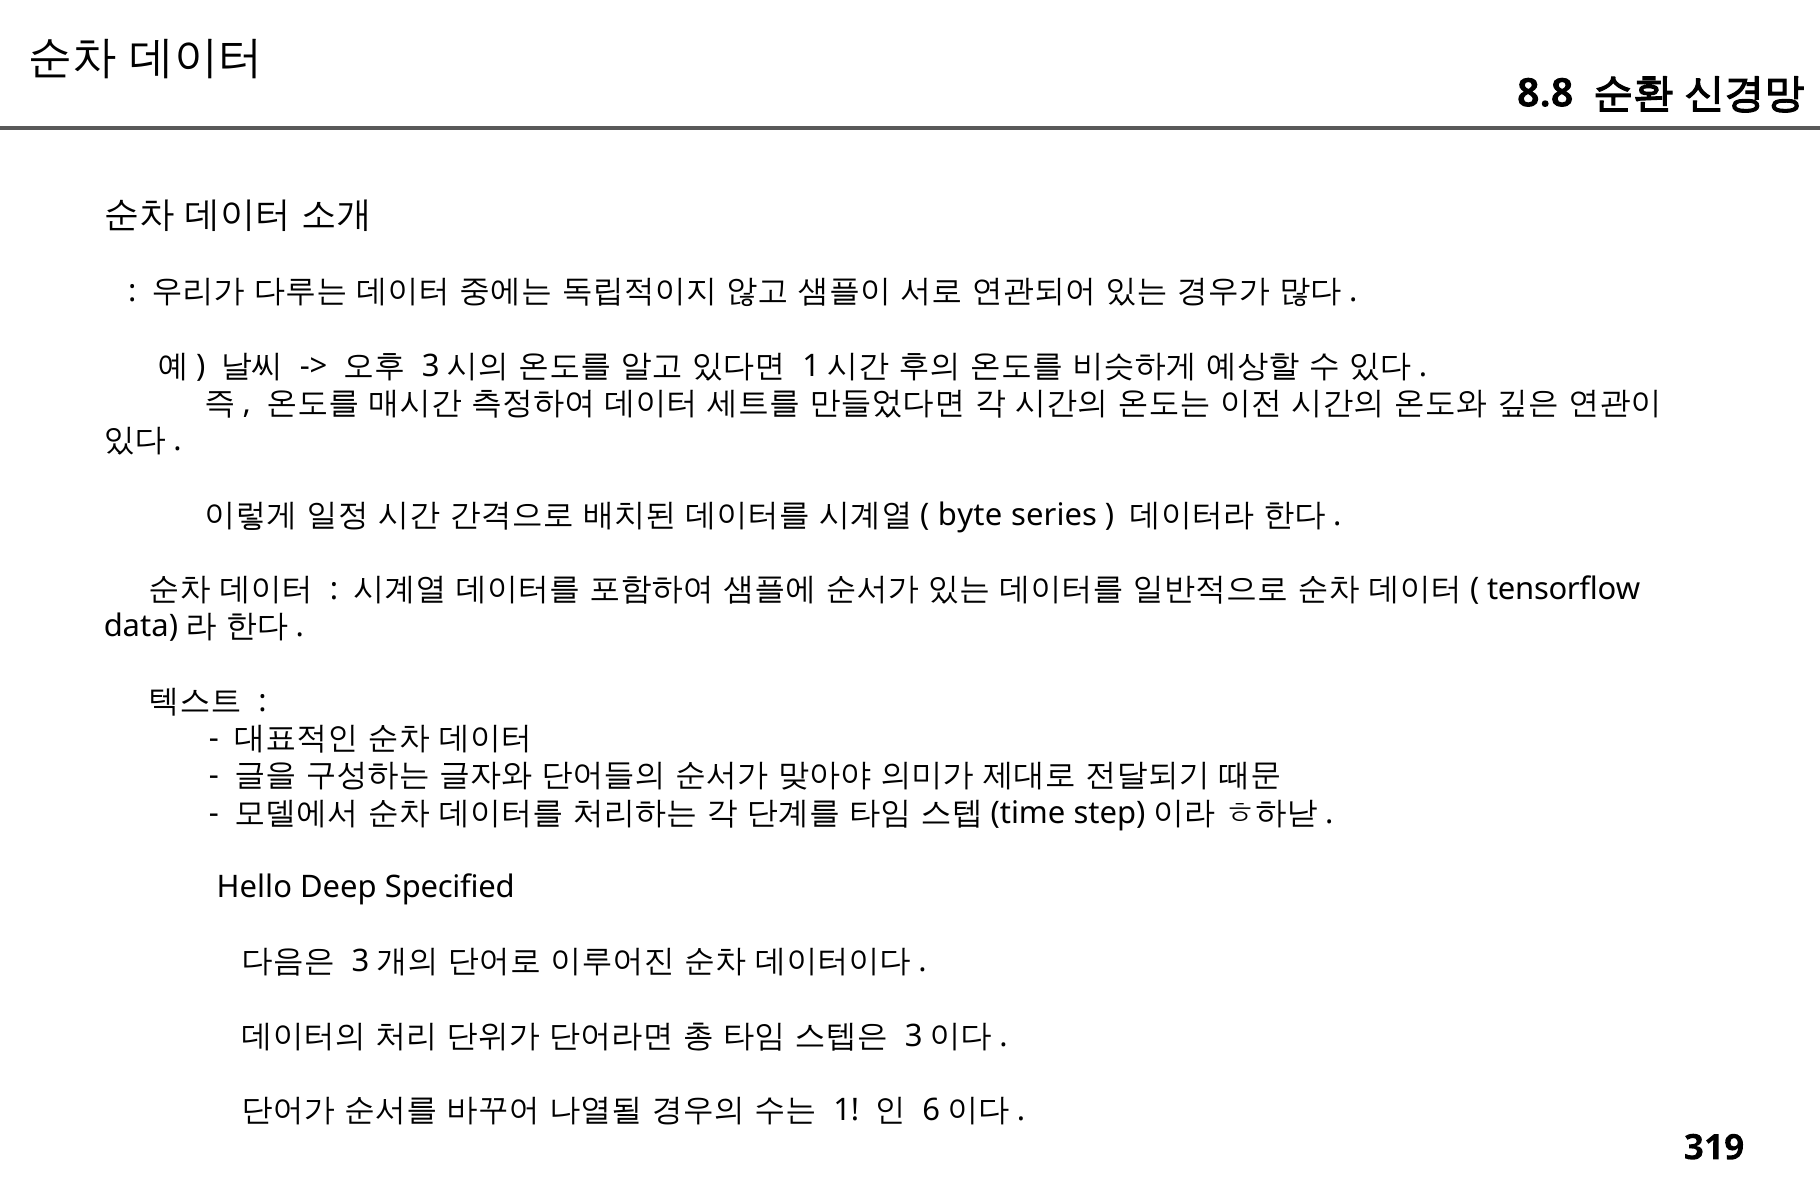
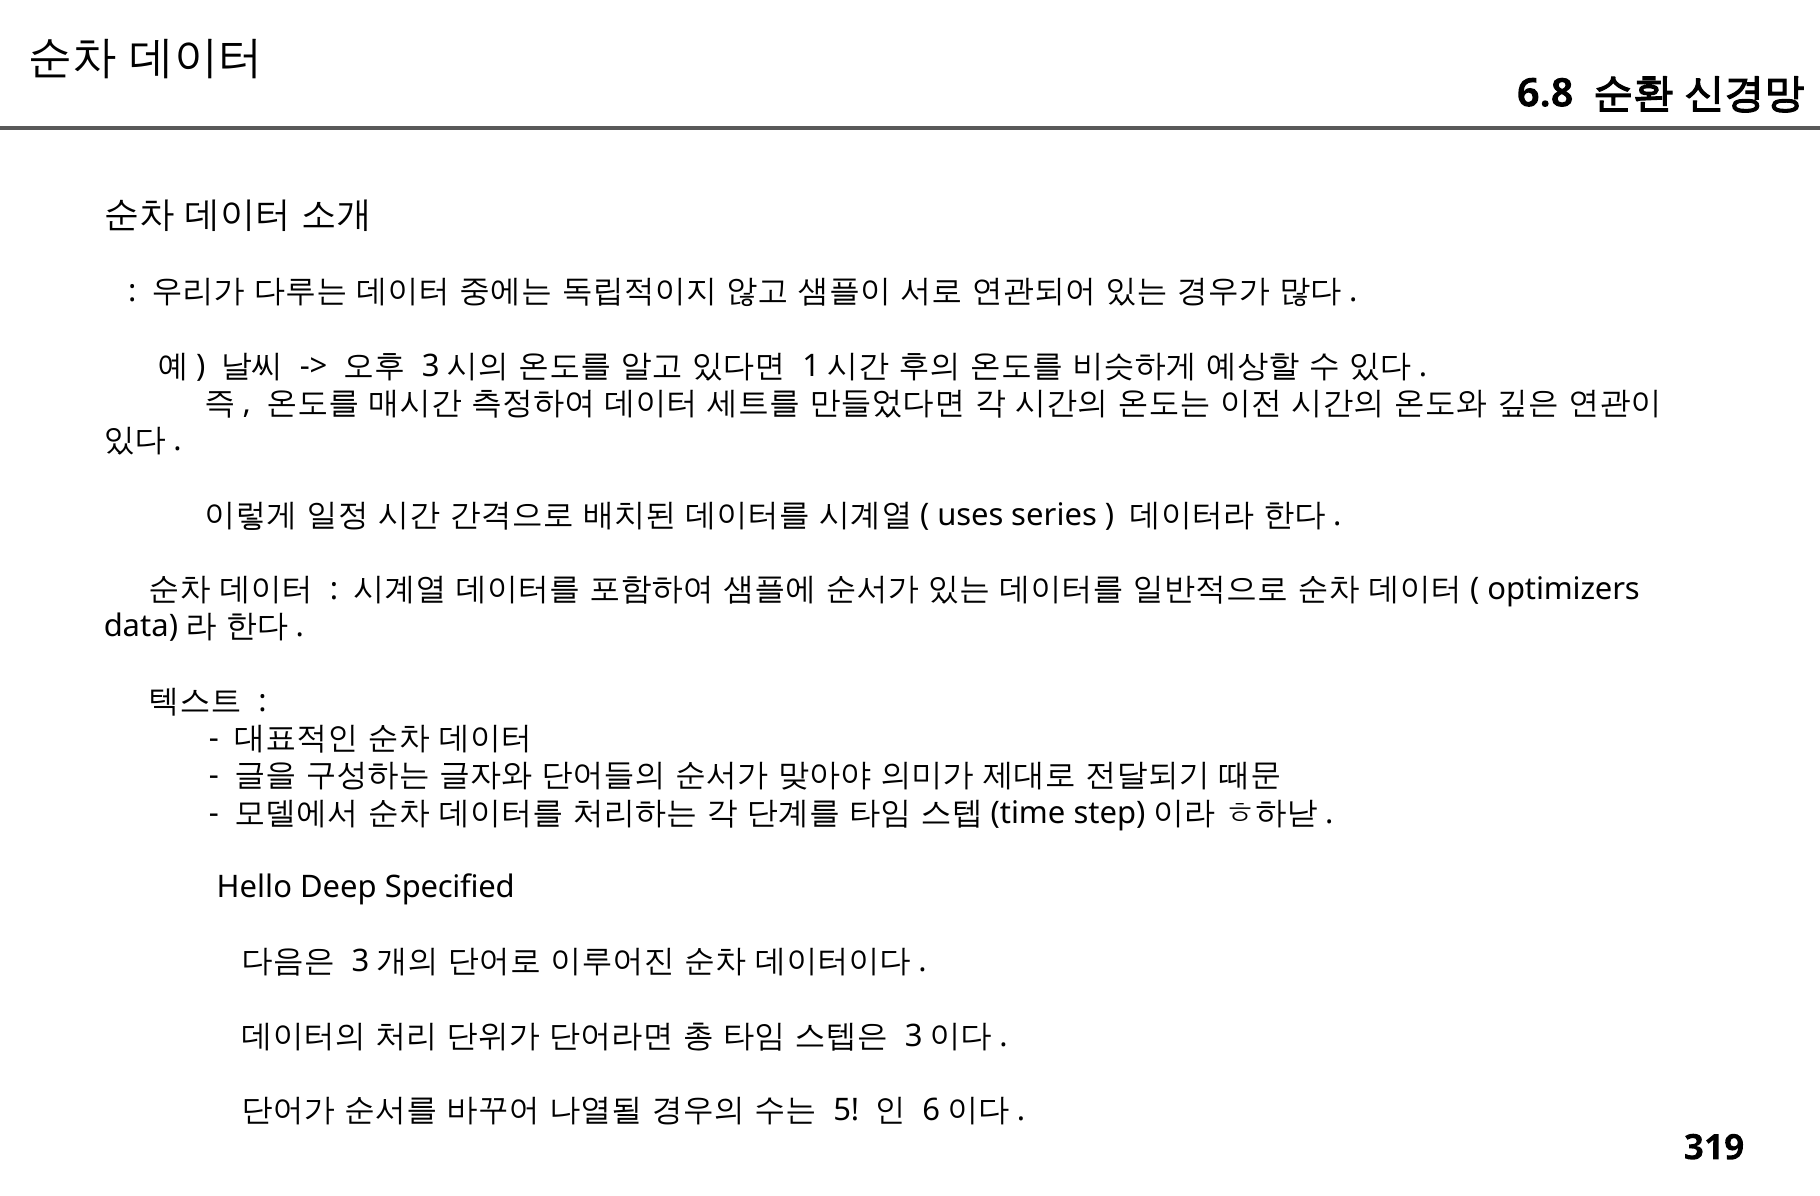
8.8: 8.8 -> 6.8
byte: byte -> uses
tensorflow: tensorflow -> optimizers
1: 1 -> 5
